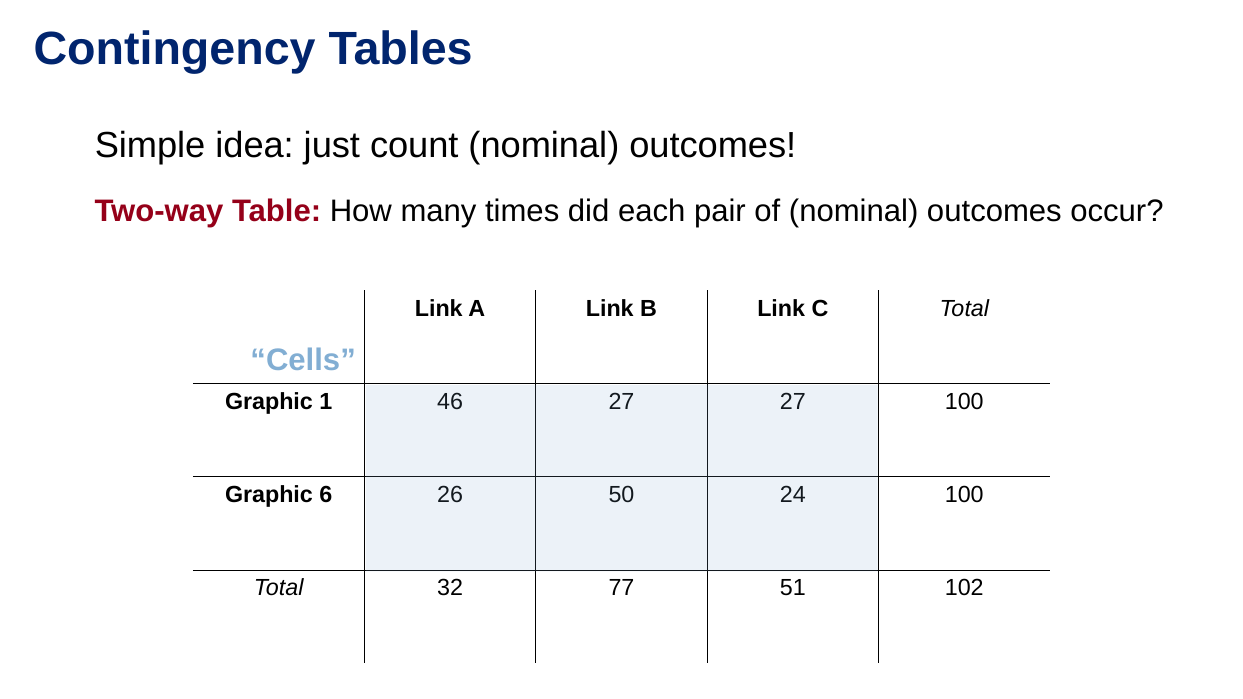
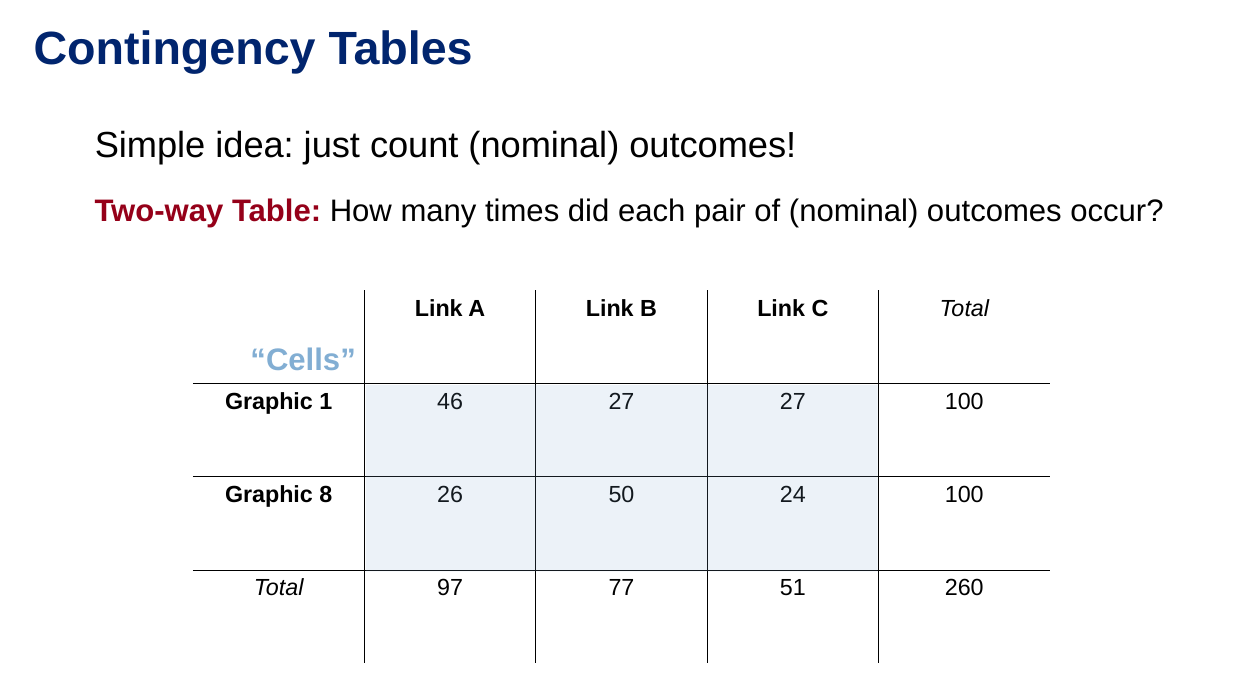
6: 6 -> 8
32: 32 -> 97
102: 102 -> 260
